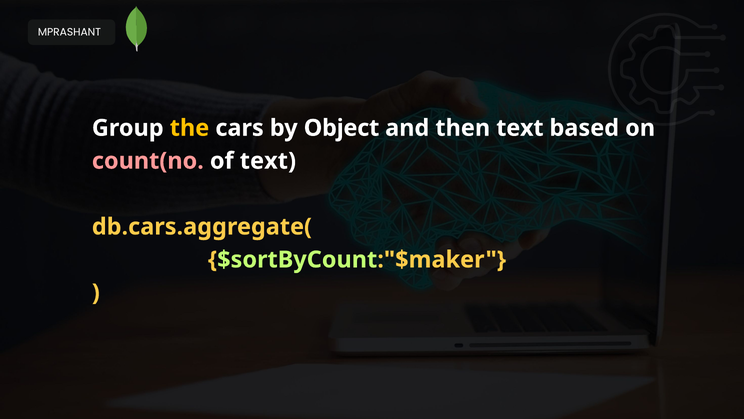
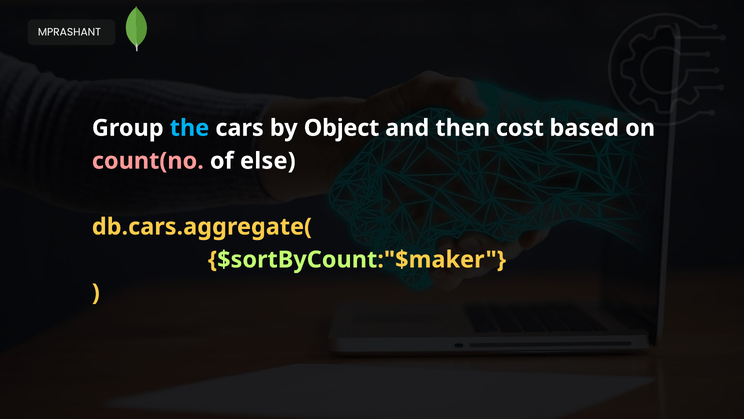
the colour: yellow -> light blue
then text: text -> cost
of text: text -> else
